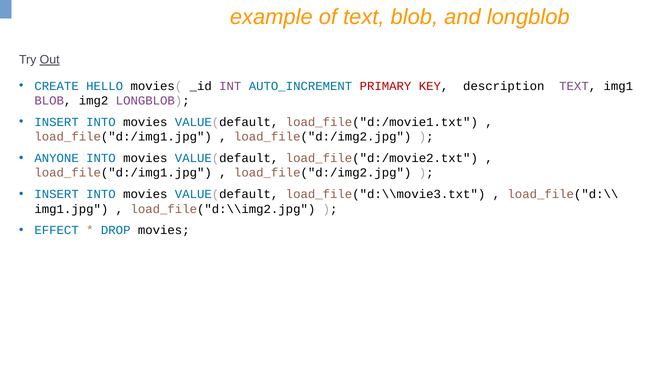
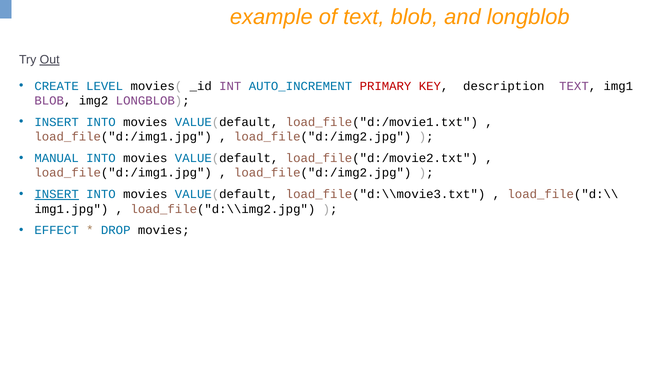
HELLO: HELLO -> LEVEL
ANYONE: ANYONE -> MANUAL
INSERT at (57, 195) underline: none -> present
